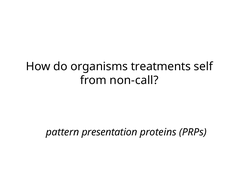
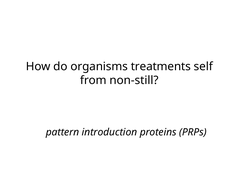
non-call: non-call -> non-still
presentation: presentation -> introduction
